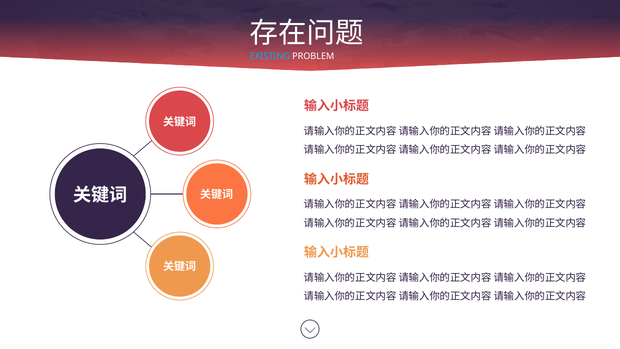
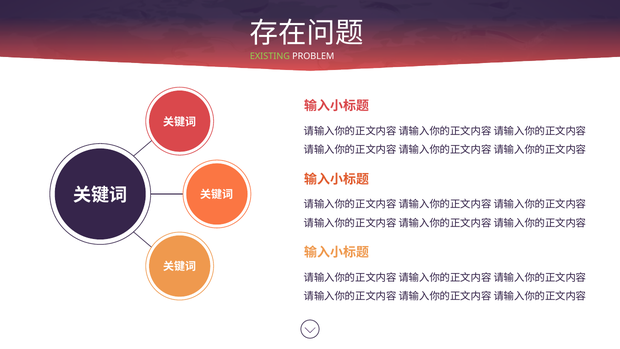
EXISTING colour: light blue -> light green
